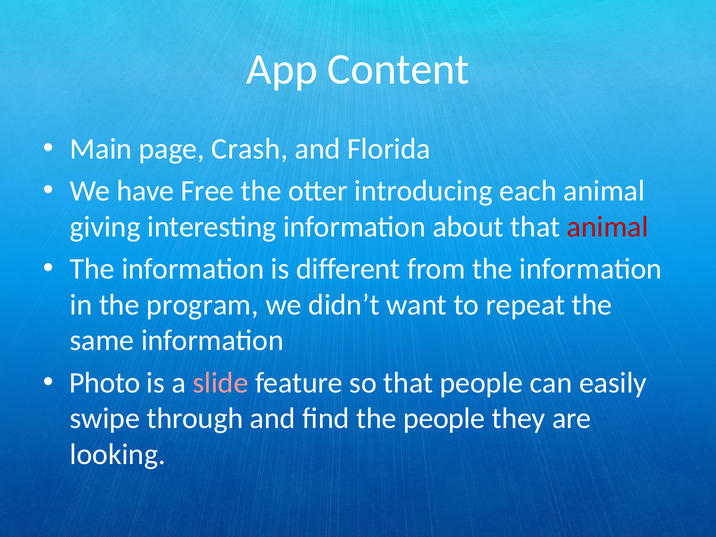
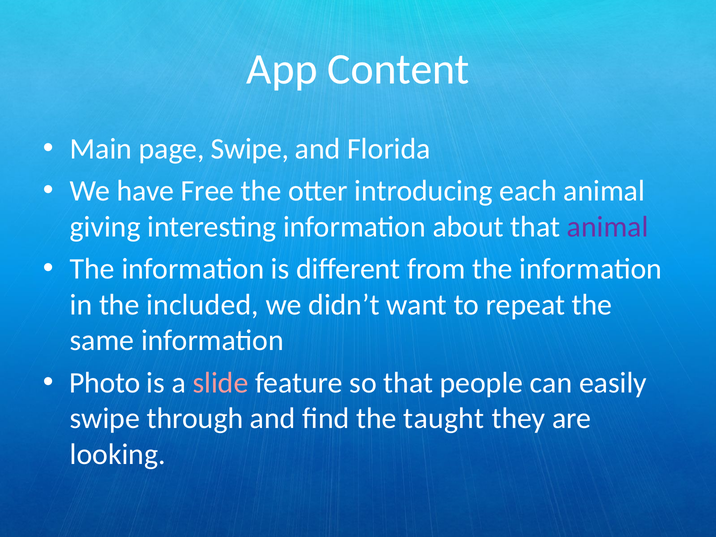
page Crash: Crash -> Swipe
animal at (608, 227) colour: red -> purple
program: program -> included
the people: people -> taught
